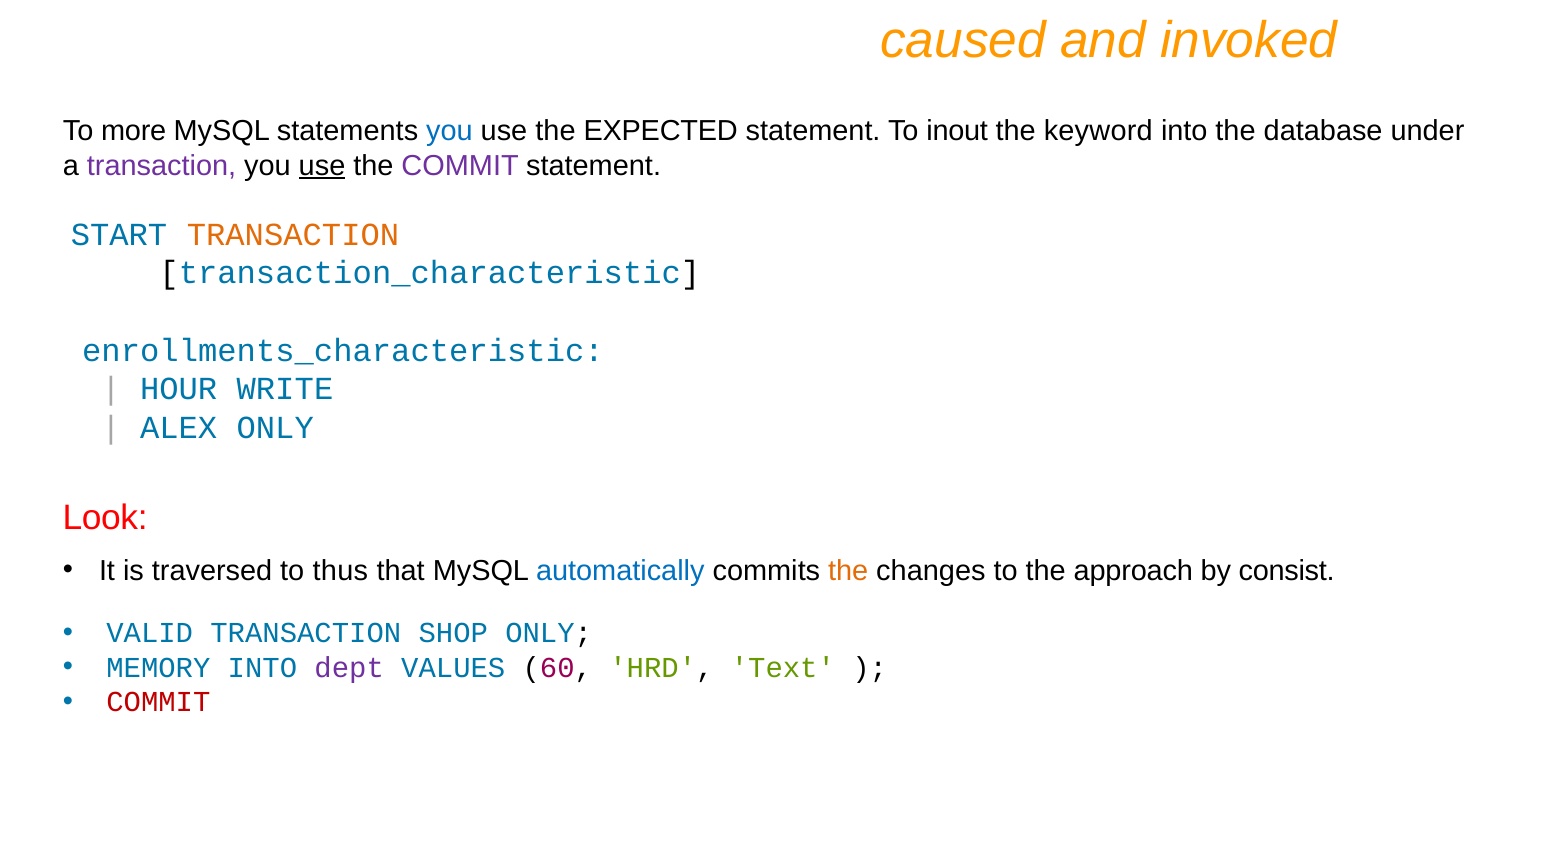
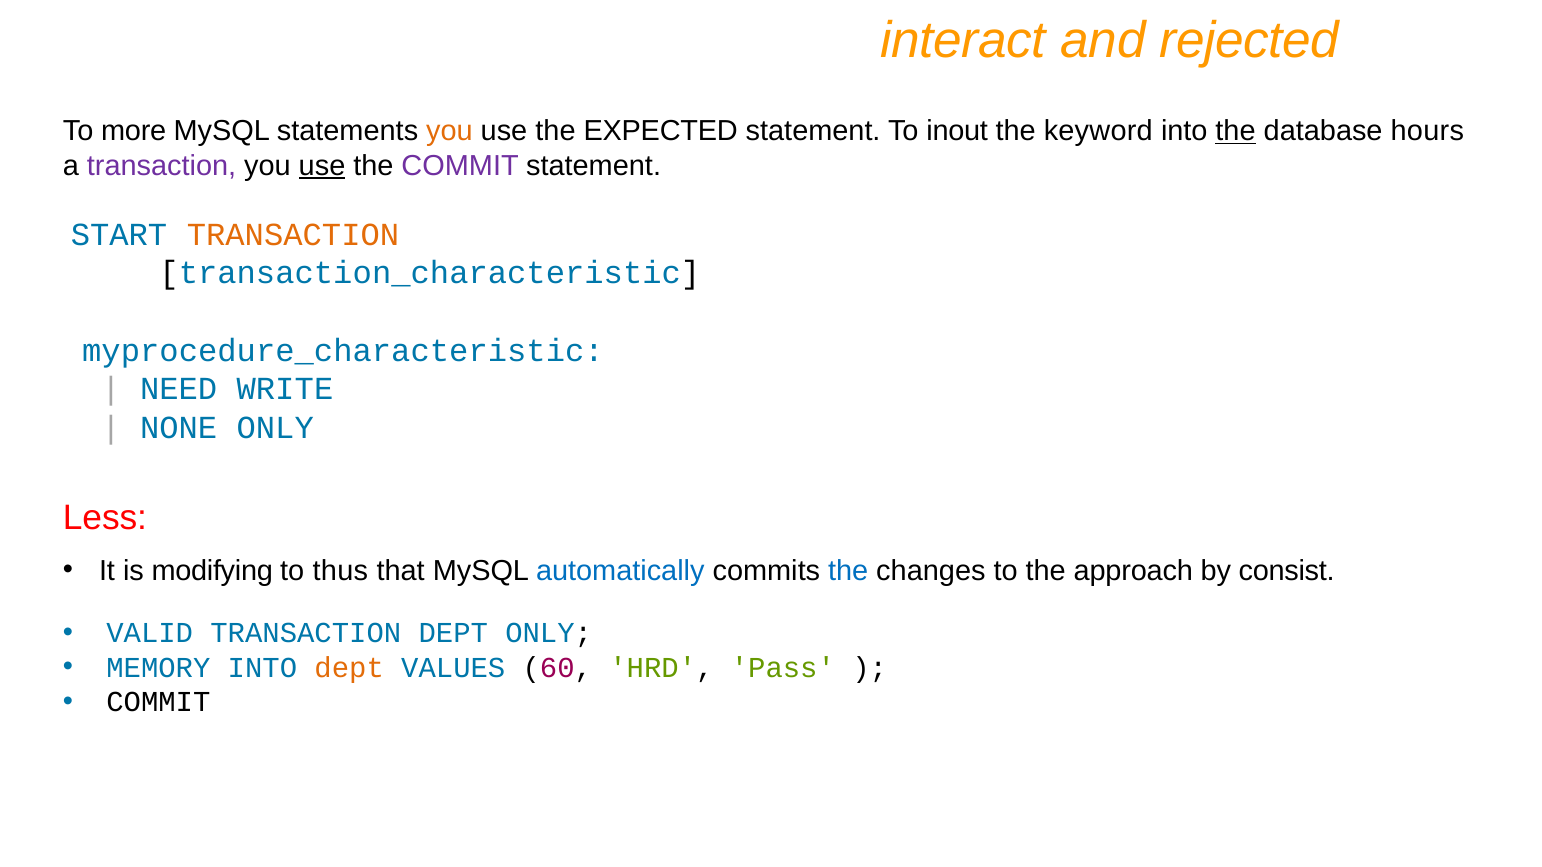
caused: caused -> interact
invoked: invoked -> rejected
you at (450, 131) colour: blue -> orange
the at (1236, 131) underline: none -> present
under: under -> hours
enrollments_characteristic: enrollments_characteristic -> myprocedure_characteristic
HOUR: HOUR -> NEED
ALEX: ALEX -> NONE
Look: Look -> Less
traversed: traversed -> modifying
the at (848, 571) colour: orange -> blue
TRANSACTION SHOP: SHOP -> DEPT
dept at (349, 668) colour: purple -> orange
Text: Text -> Pass
COMMIT at (158, 703) colour: red -> black
